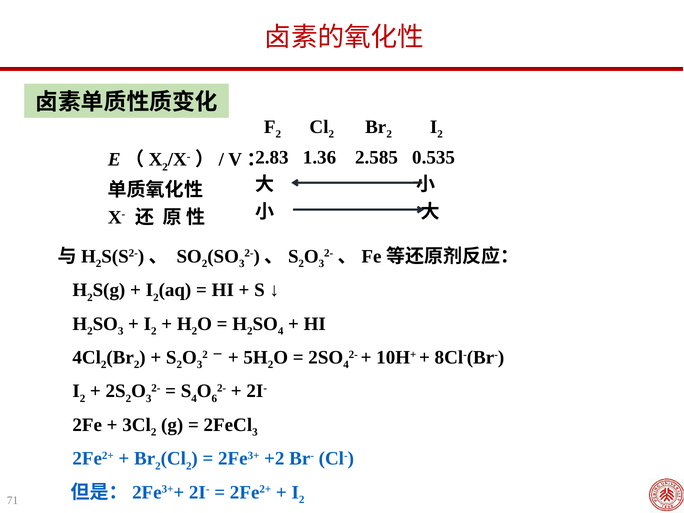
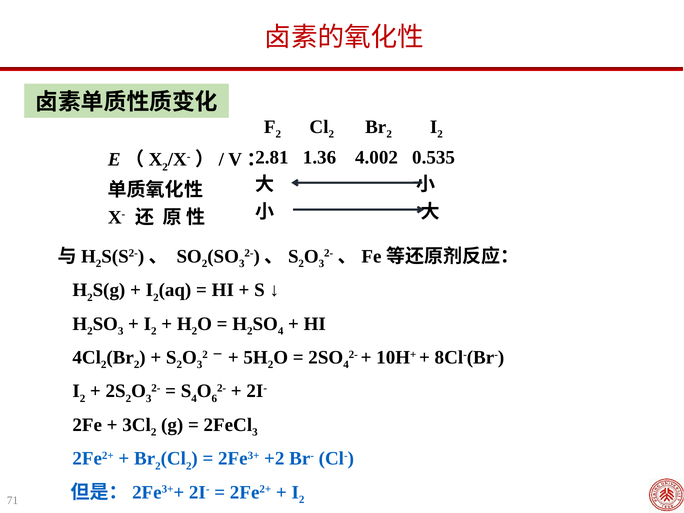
2.83: 2.83 -> 2.81
2.585: 2.585 -> 4.002
